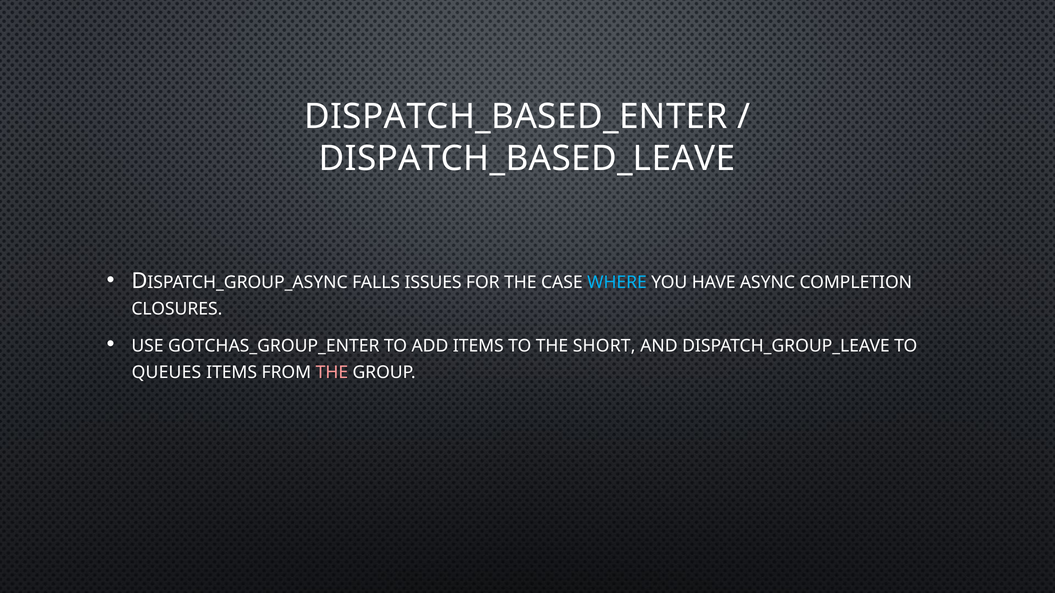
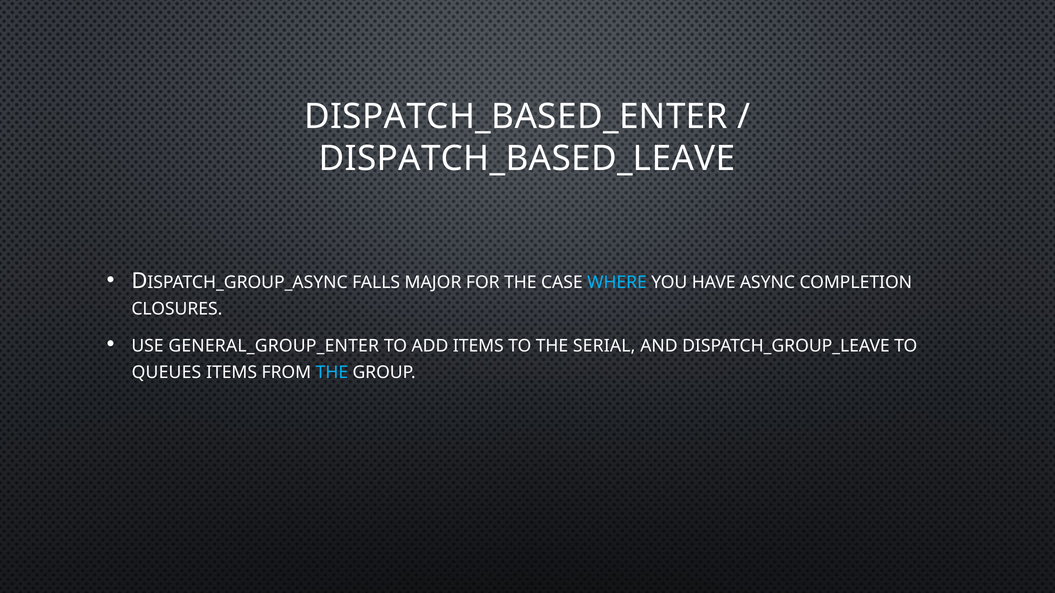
ISSUES: ISSUES -> MAJOR
GOTCHAS_GROUP_ENTER: GOTCHAS_GROUP_ENTER -> GENERAL_GROUP_ENTER
SHORT: SHORT -> SERIAL
THE at (332, 373) colour: pink -> light blue
